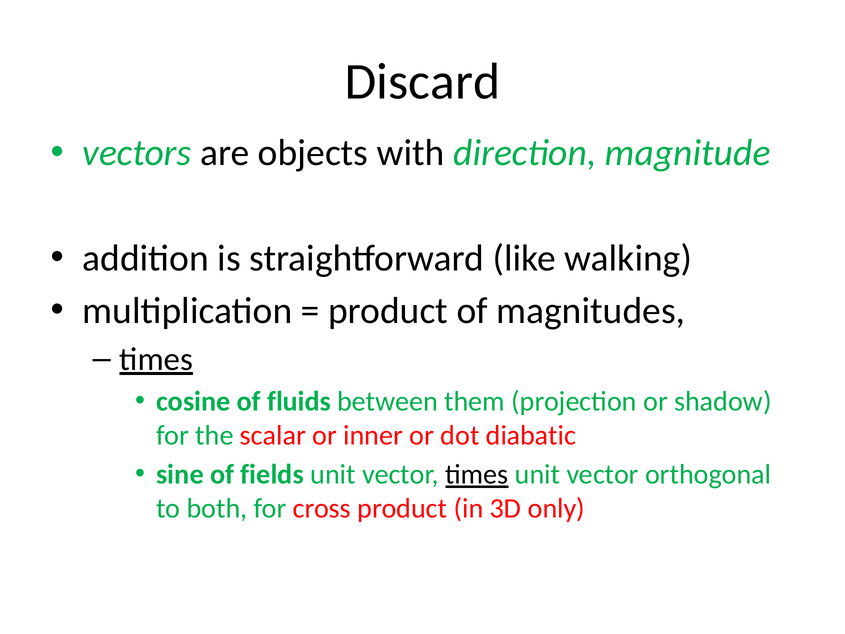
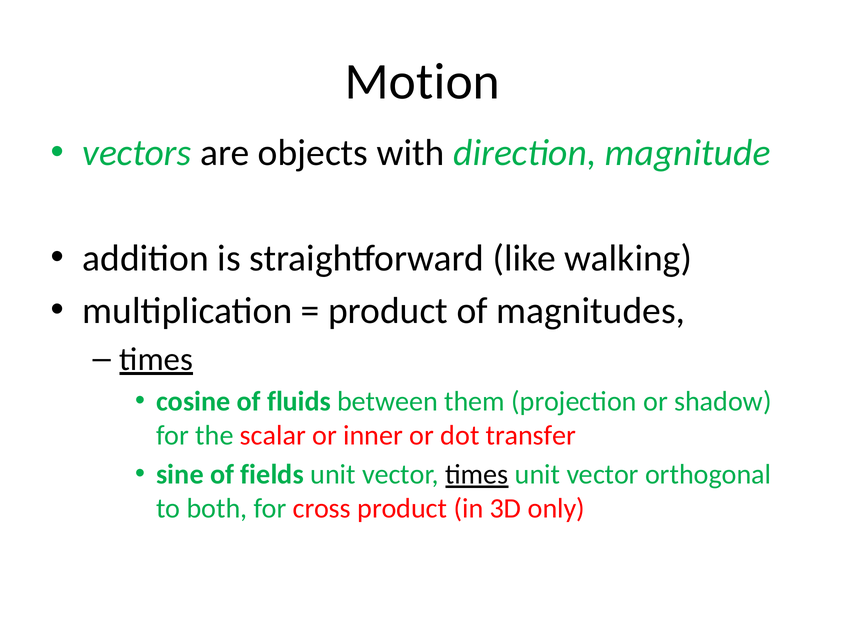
Discard: Discard -> Motion
diabatic: diabatic -> transfer
